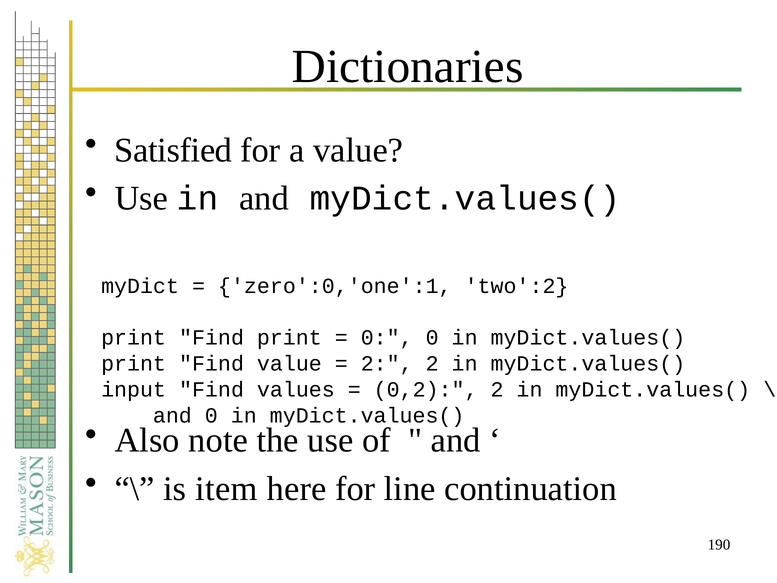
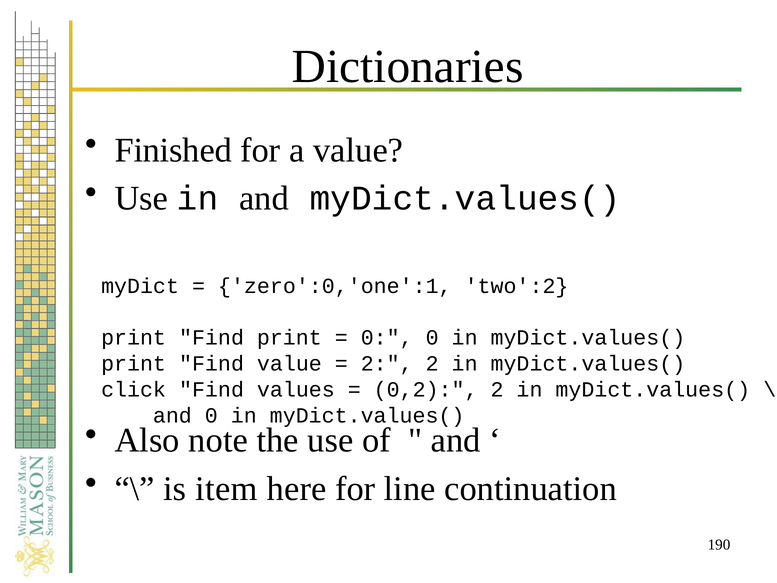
Satisfied: Satisfied -> Finished
input: input -> click
